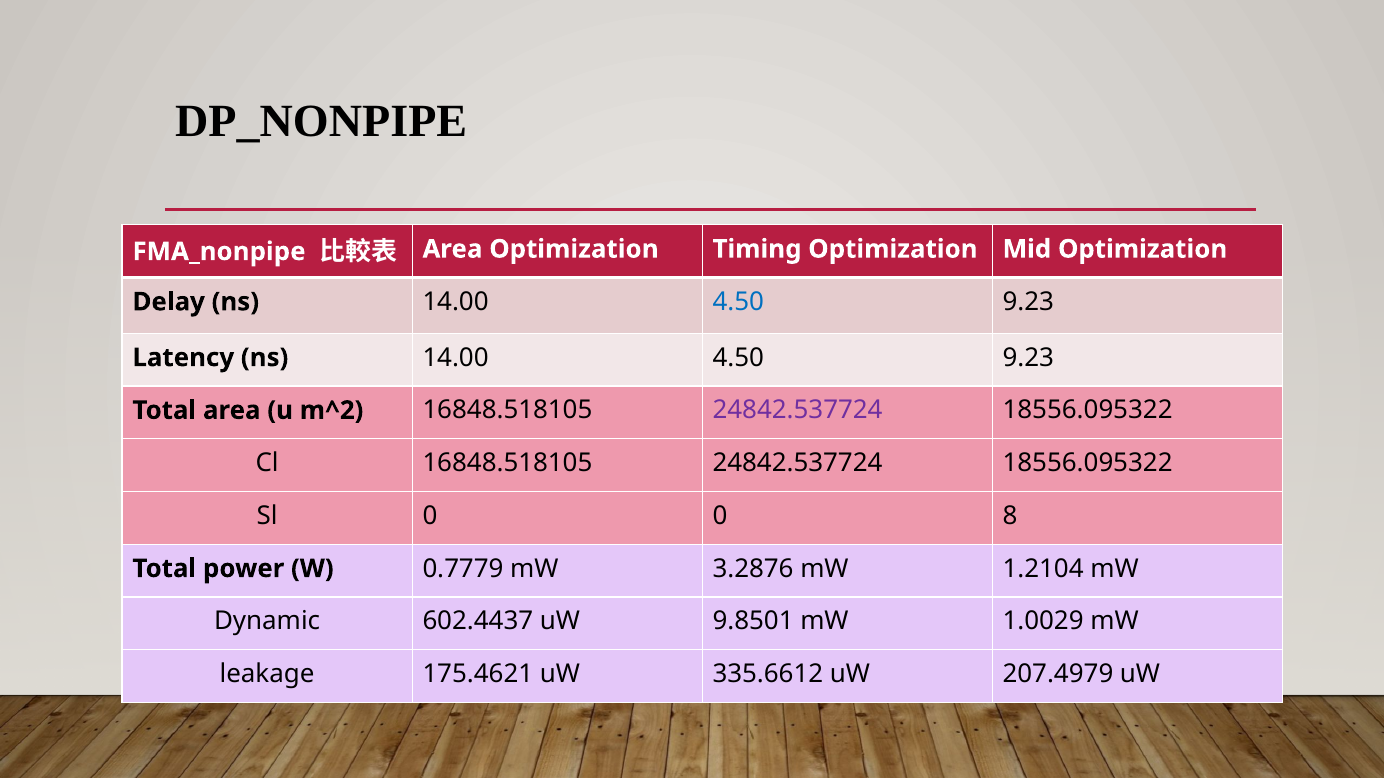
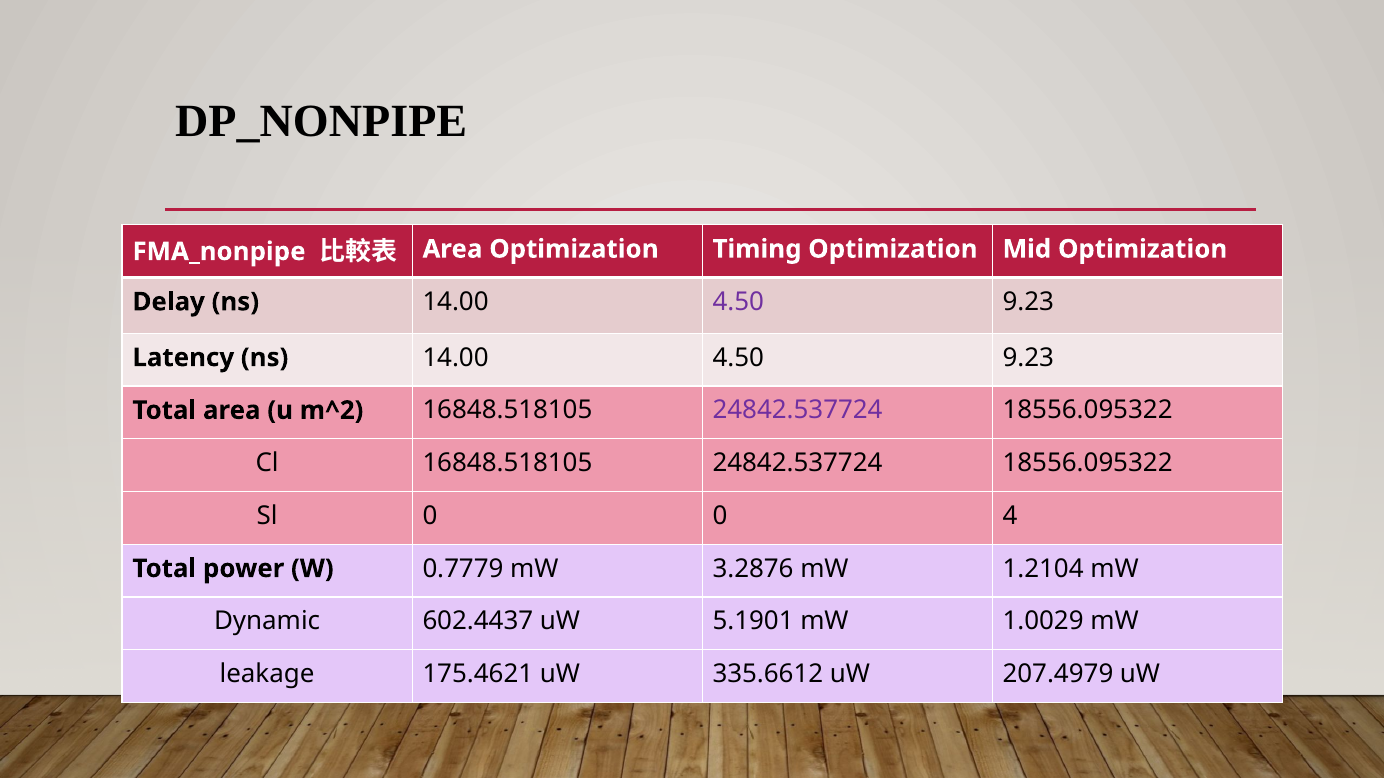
4.50 at (738, 302) colour: blue -> purple
8: 8 -> 4
9.8501: 9.8501 -> 5.1901
